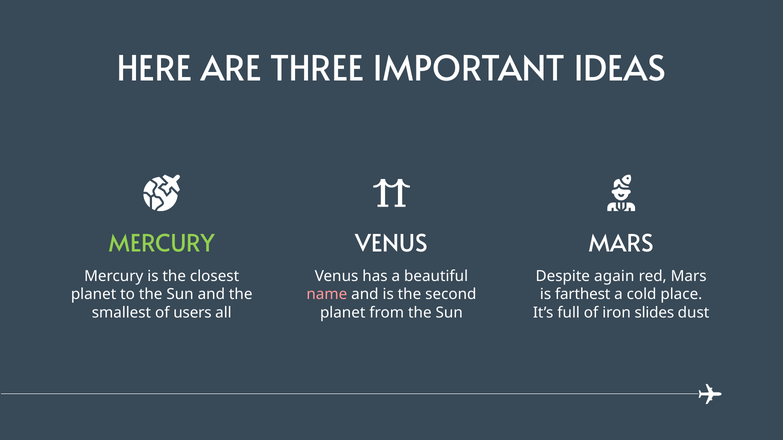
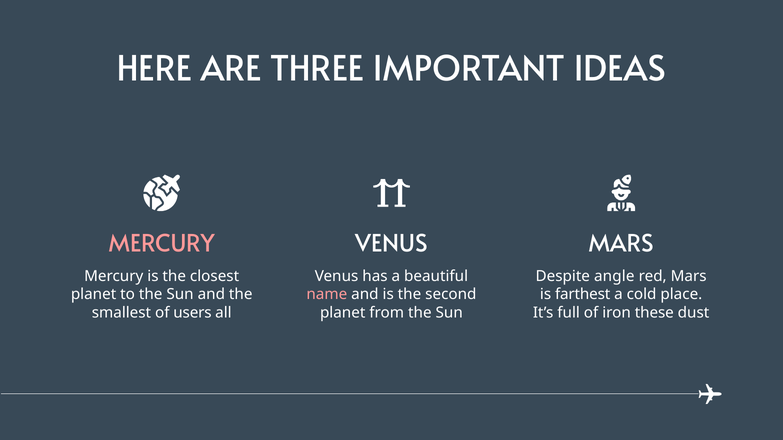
MERCURY at (162, 244) colour: light green -> pink
again: again -> angle
slides: slides -> these
